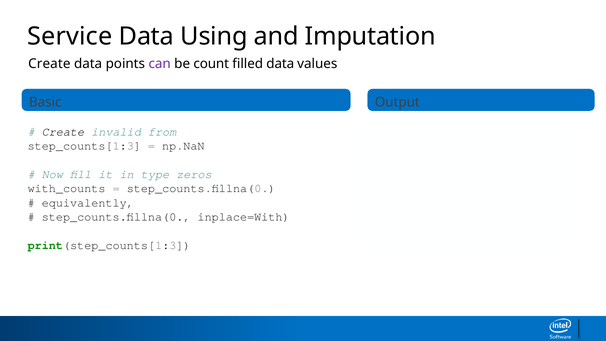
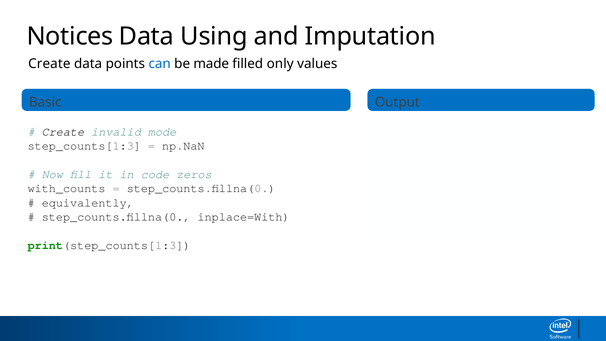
Service: Service -> Notices
can colour: purple -> blue
count: count -> made
filled data: data -> only
from: from -> mode
type: type -> code
